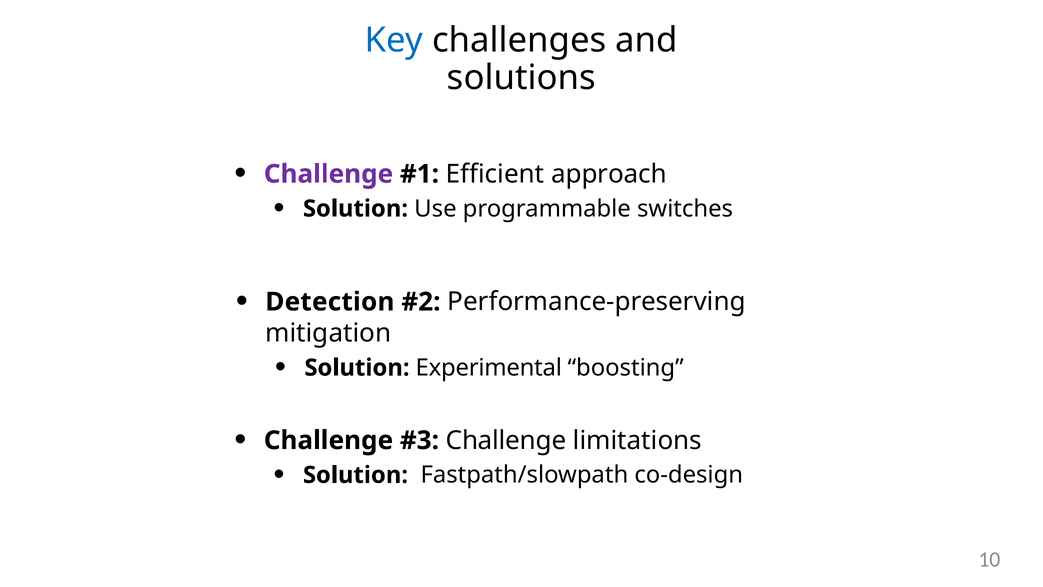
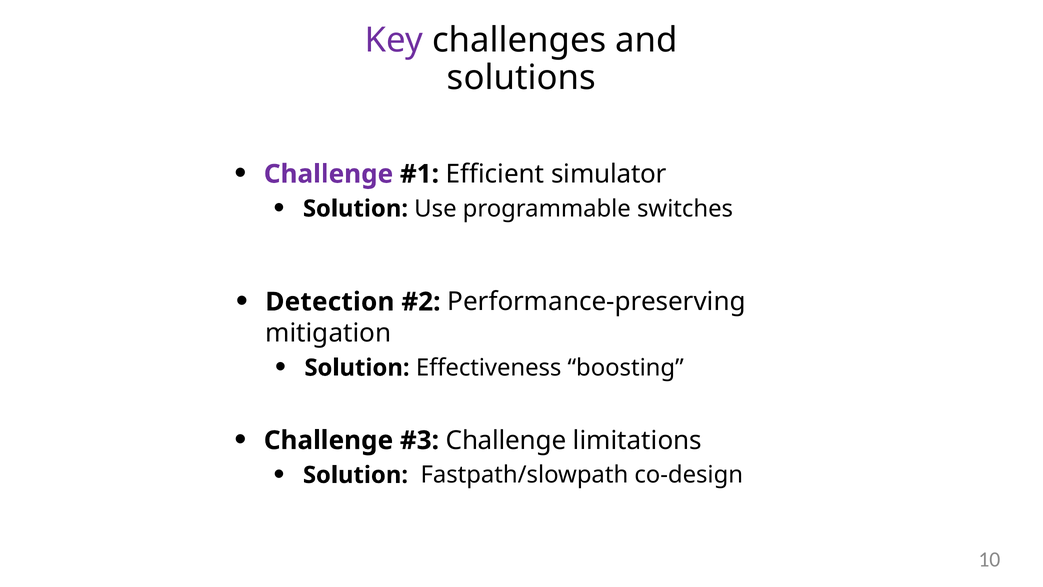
Key colour: blue -> purple
approach: approach -> simulator
Experimental: Experimental -> Effectiveness
